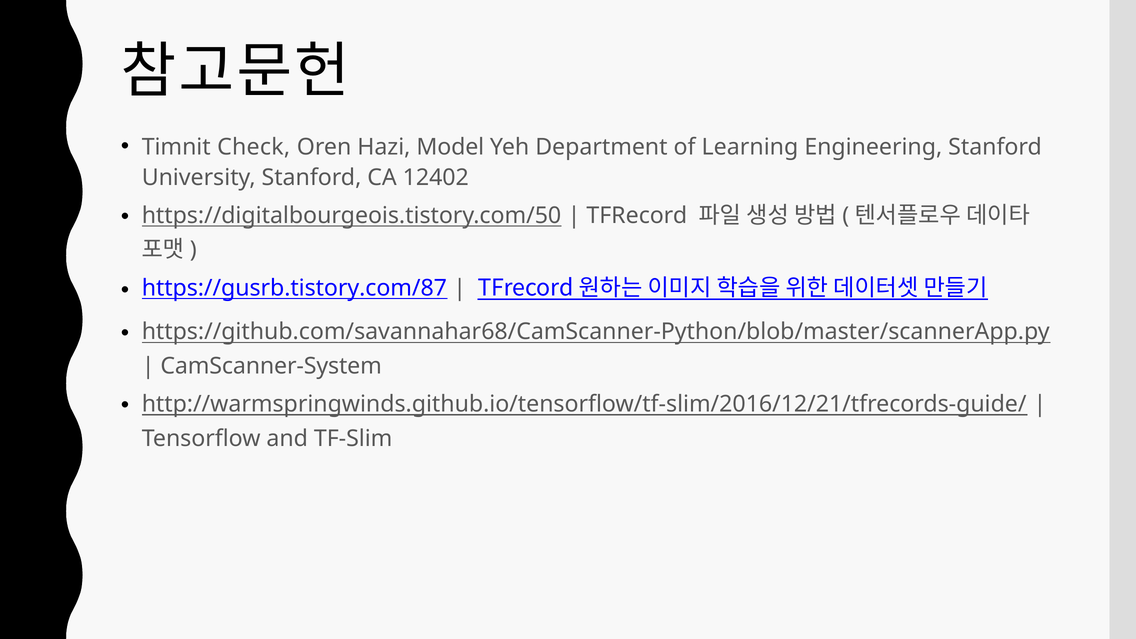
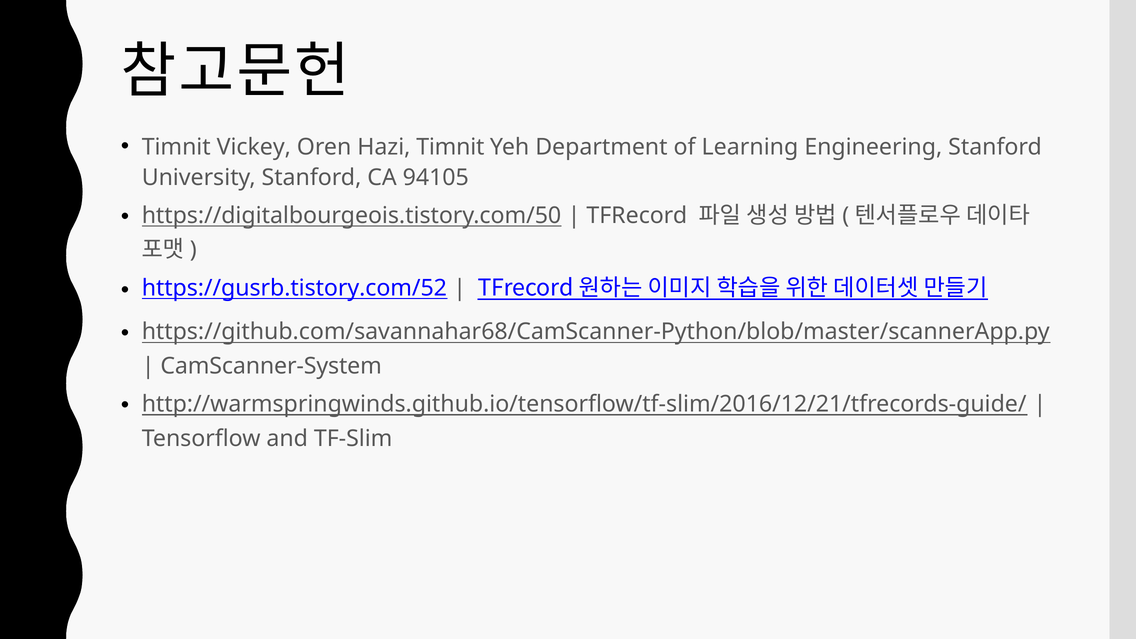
Check: Check -> Vickey
Hazi Model: Model -> Timnit
12402: 12402 -> 94105
https://gusrb.tistory.com/87: https://gusrb.tistory.com/87 -> https://gusrb.tistory.com/52
